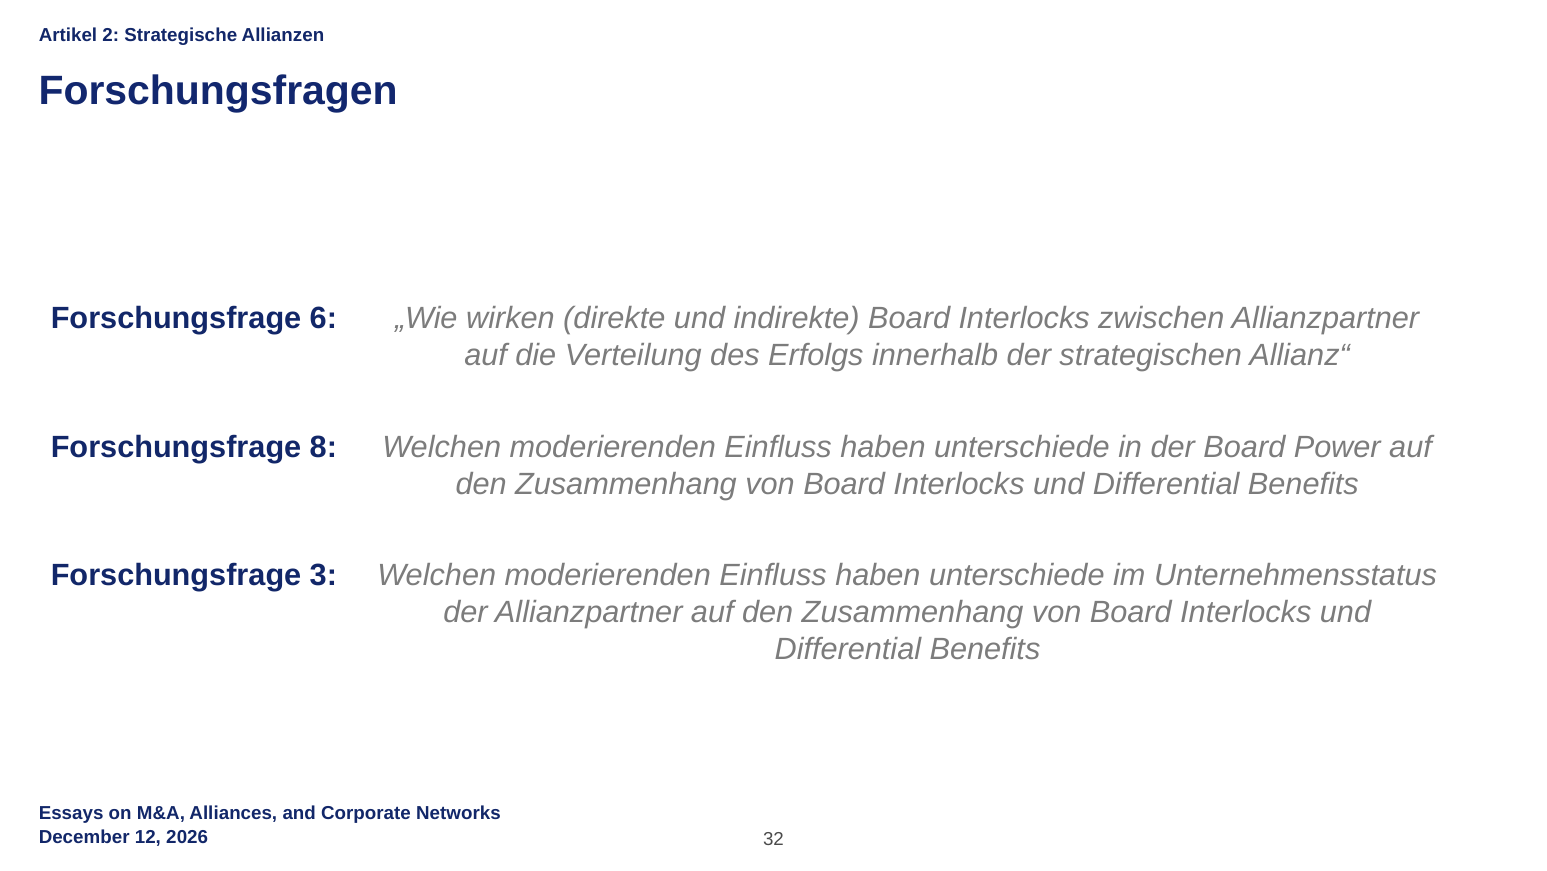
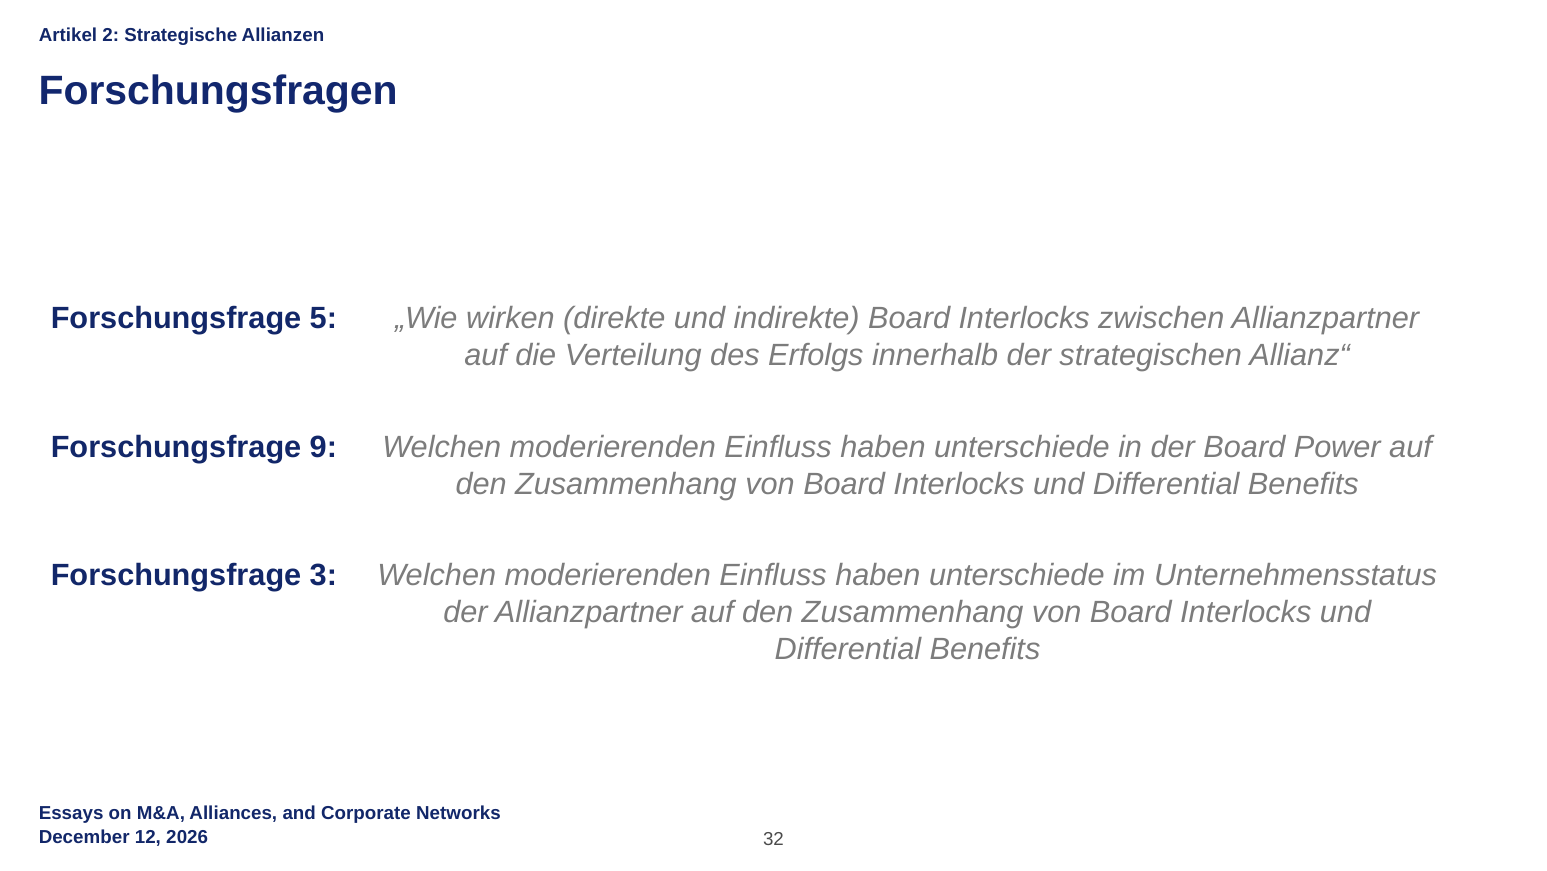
6: 6 -> 5
8: 8 -> 9
